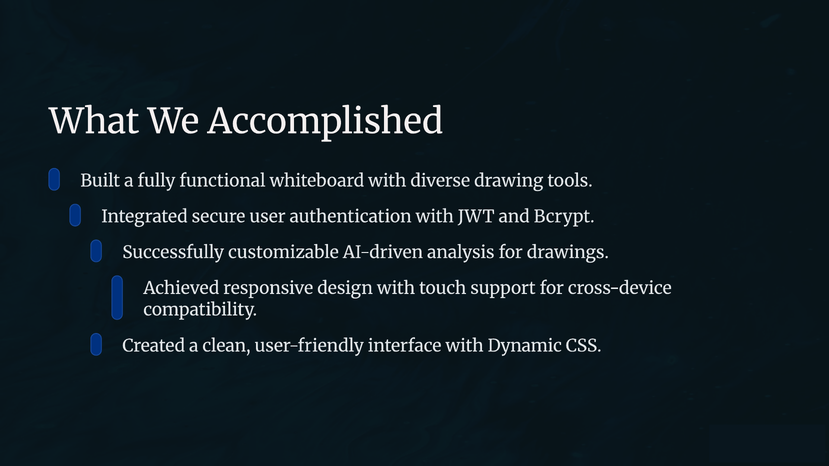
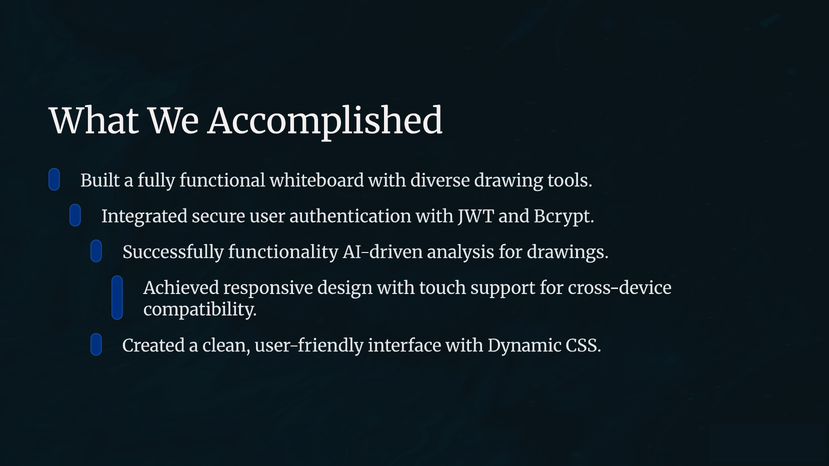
customizable: customizable -> functionality
